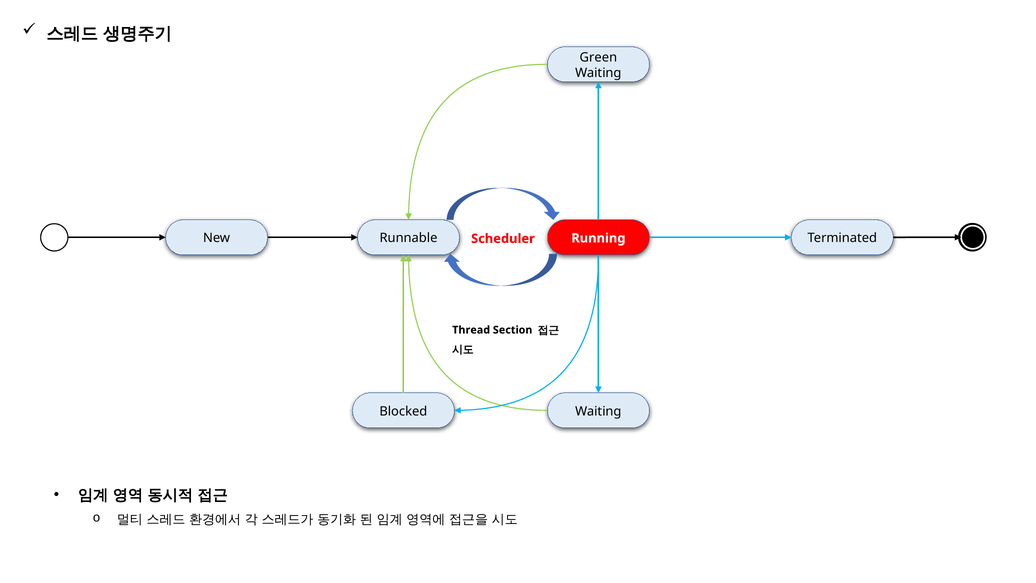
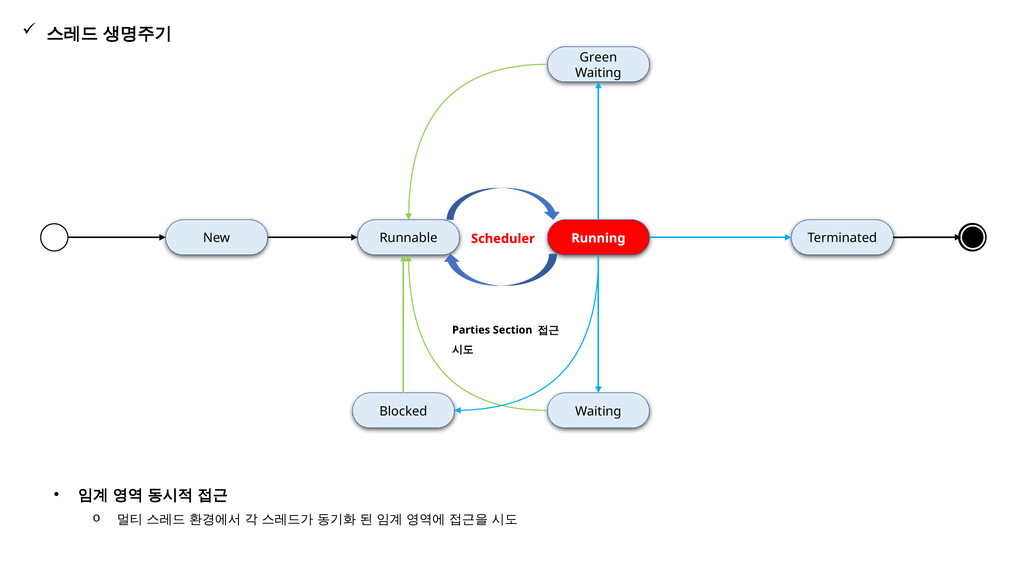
Thread: Thread -> Parties
